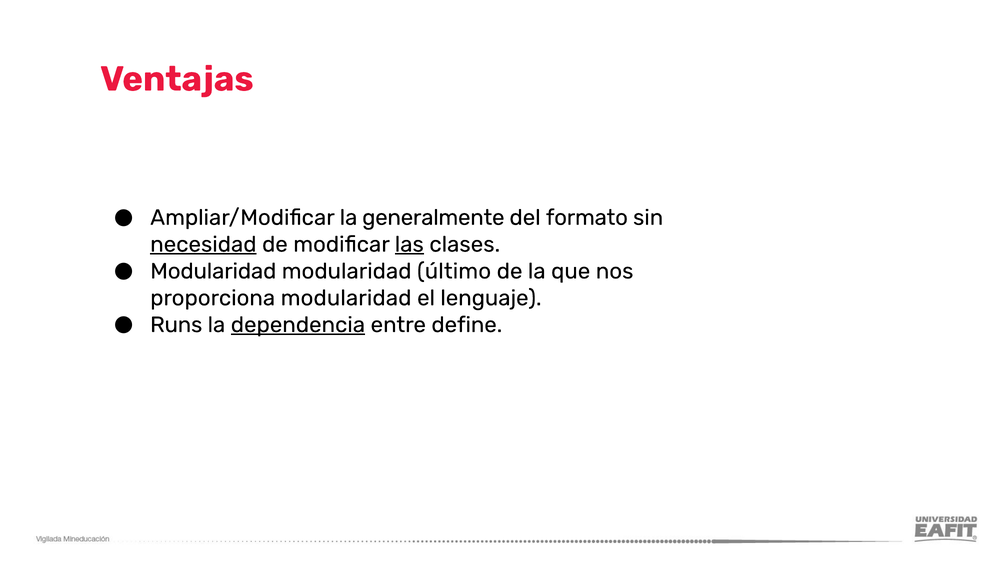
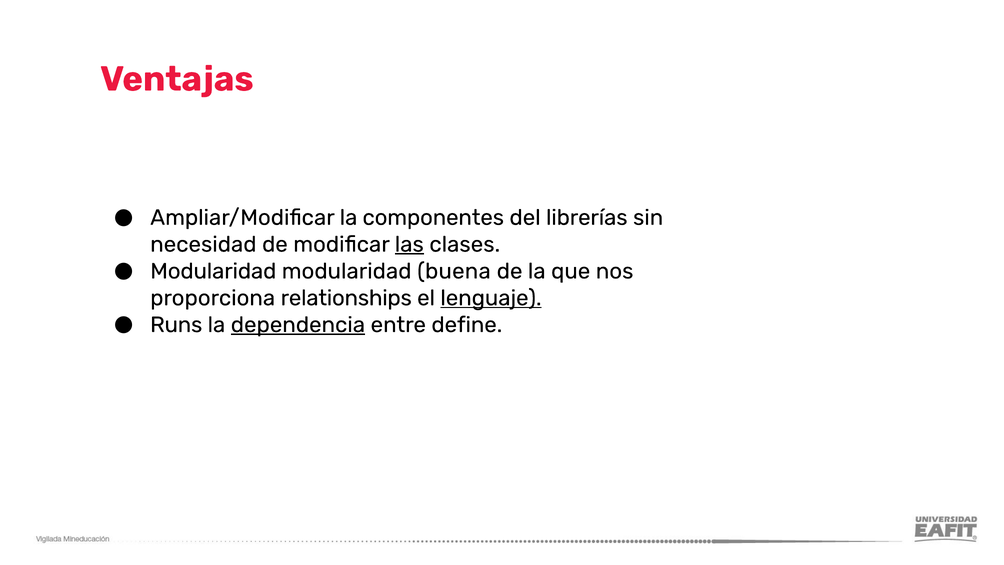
generalmente: generalmente -> componentes
formato: formato -> librerías
necesidad underline: present -> none
último: último -> buena
proporciona modularidad: modularidad -> relationships
lenguaje underline: none -> present
